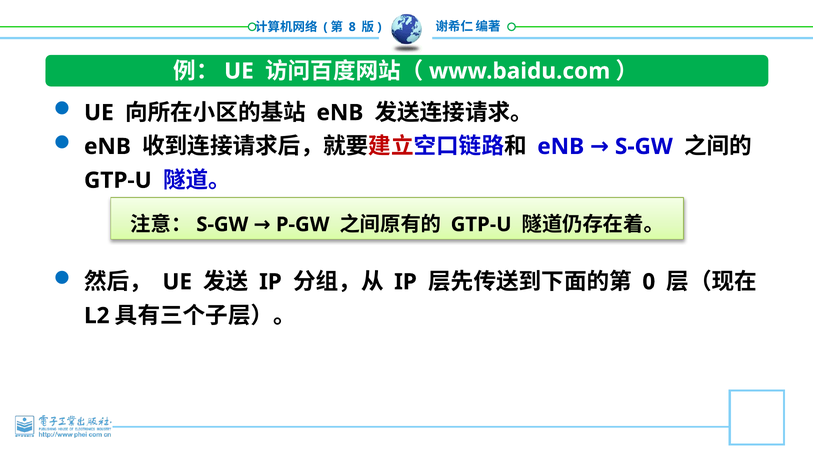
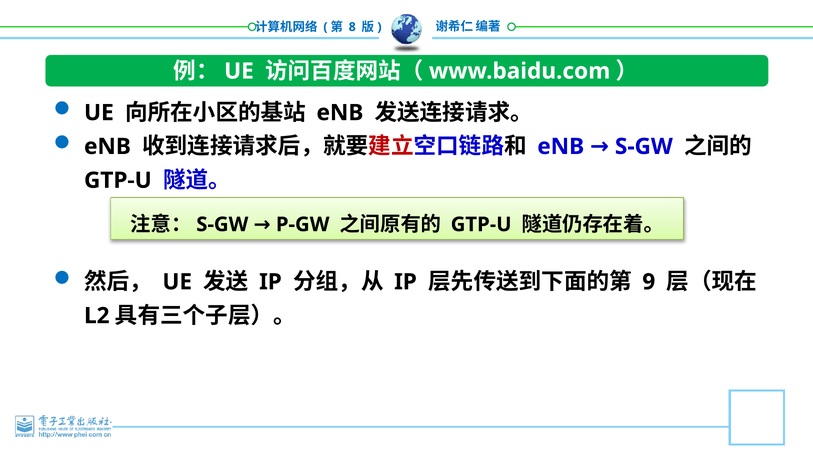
0: 0 -> 9
